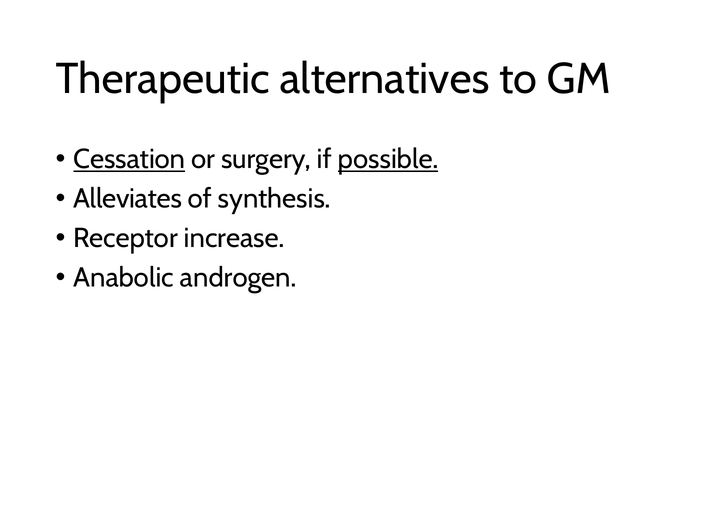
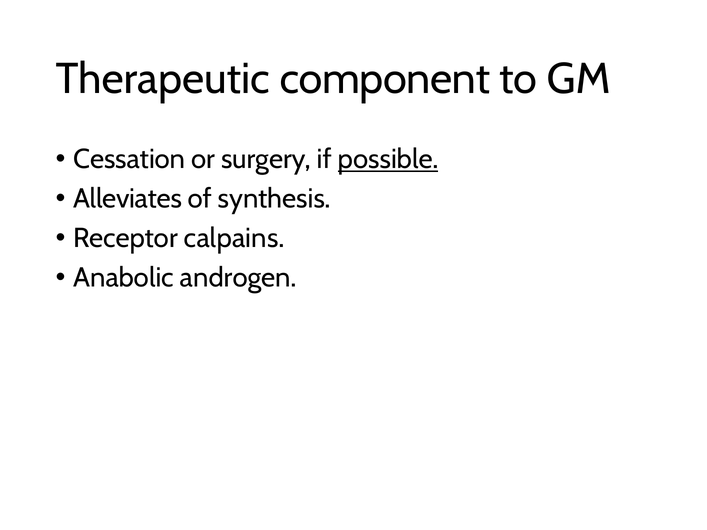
alternatives: alternatives -> component
Cessation underline: present -> none
increase: increase -> calpains
